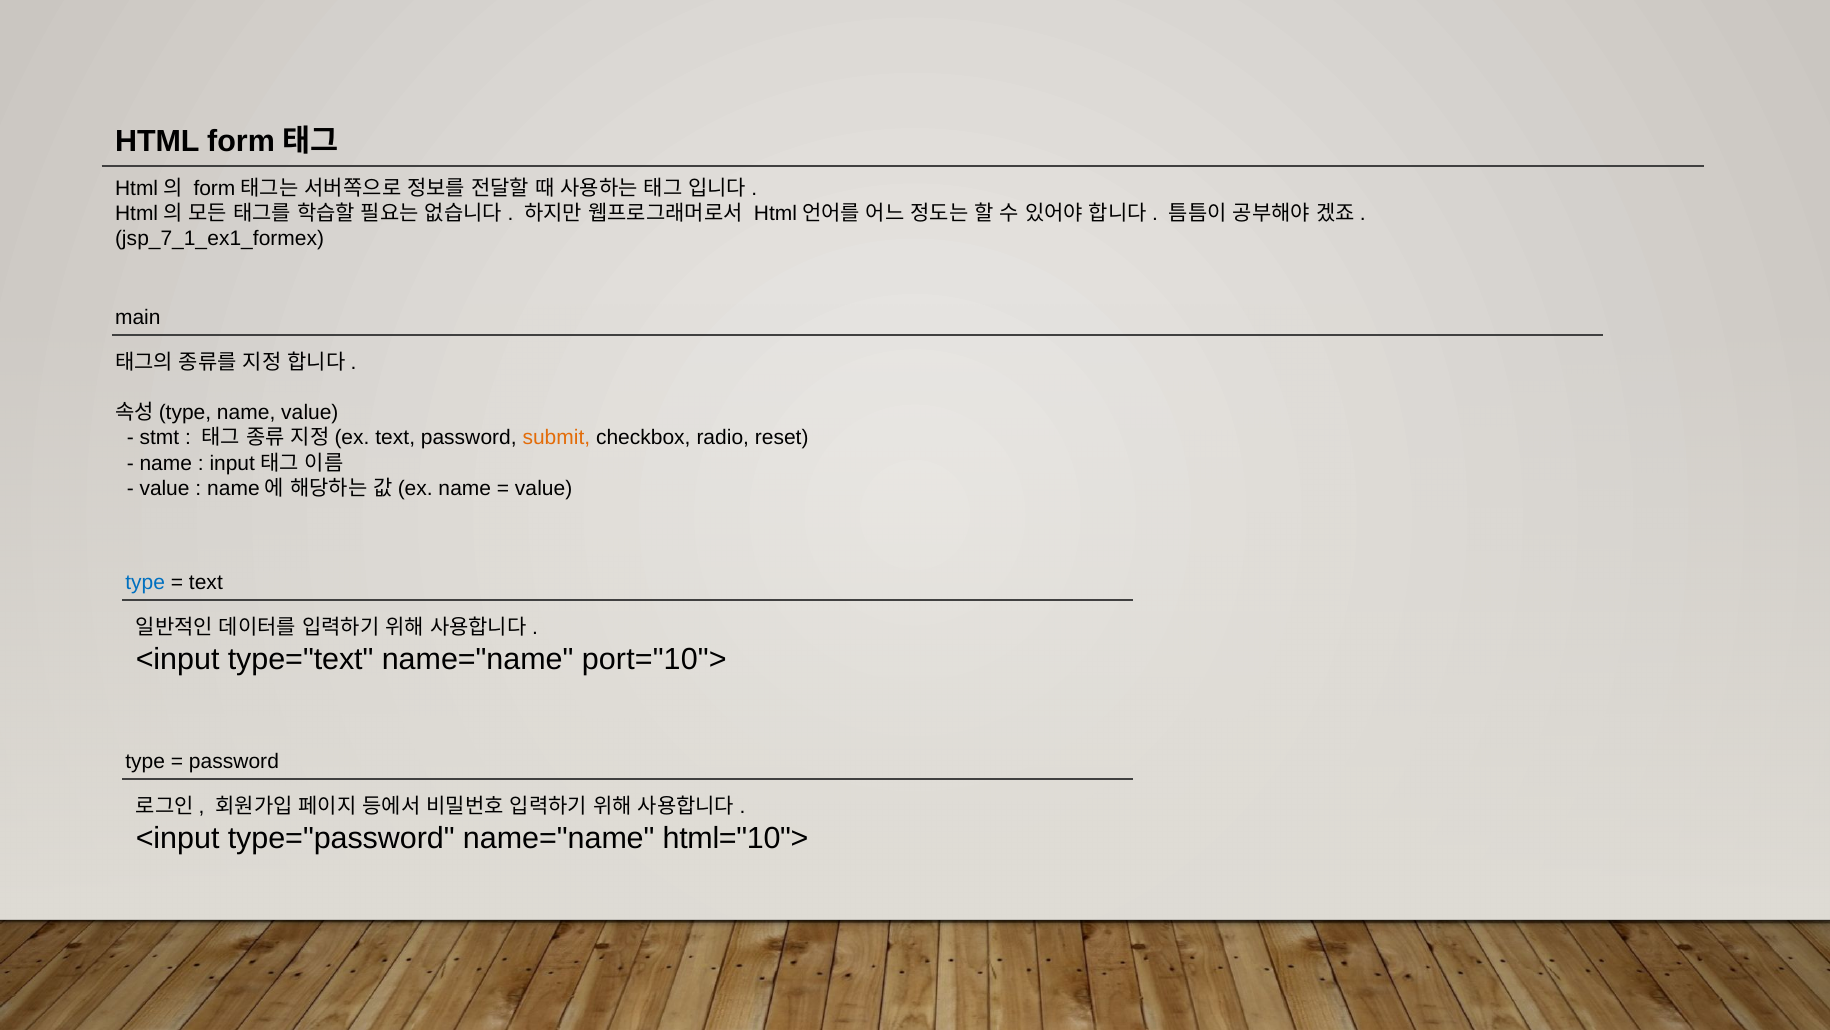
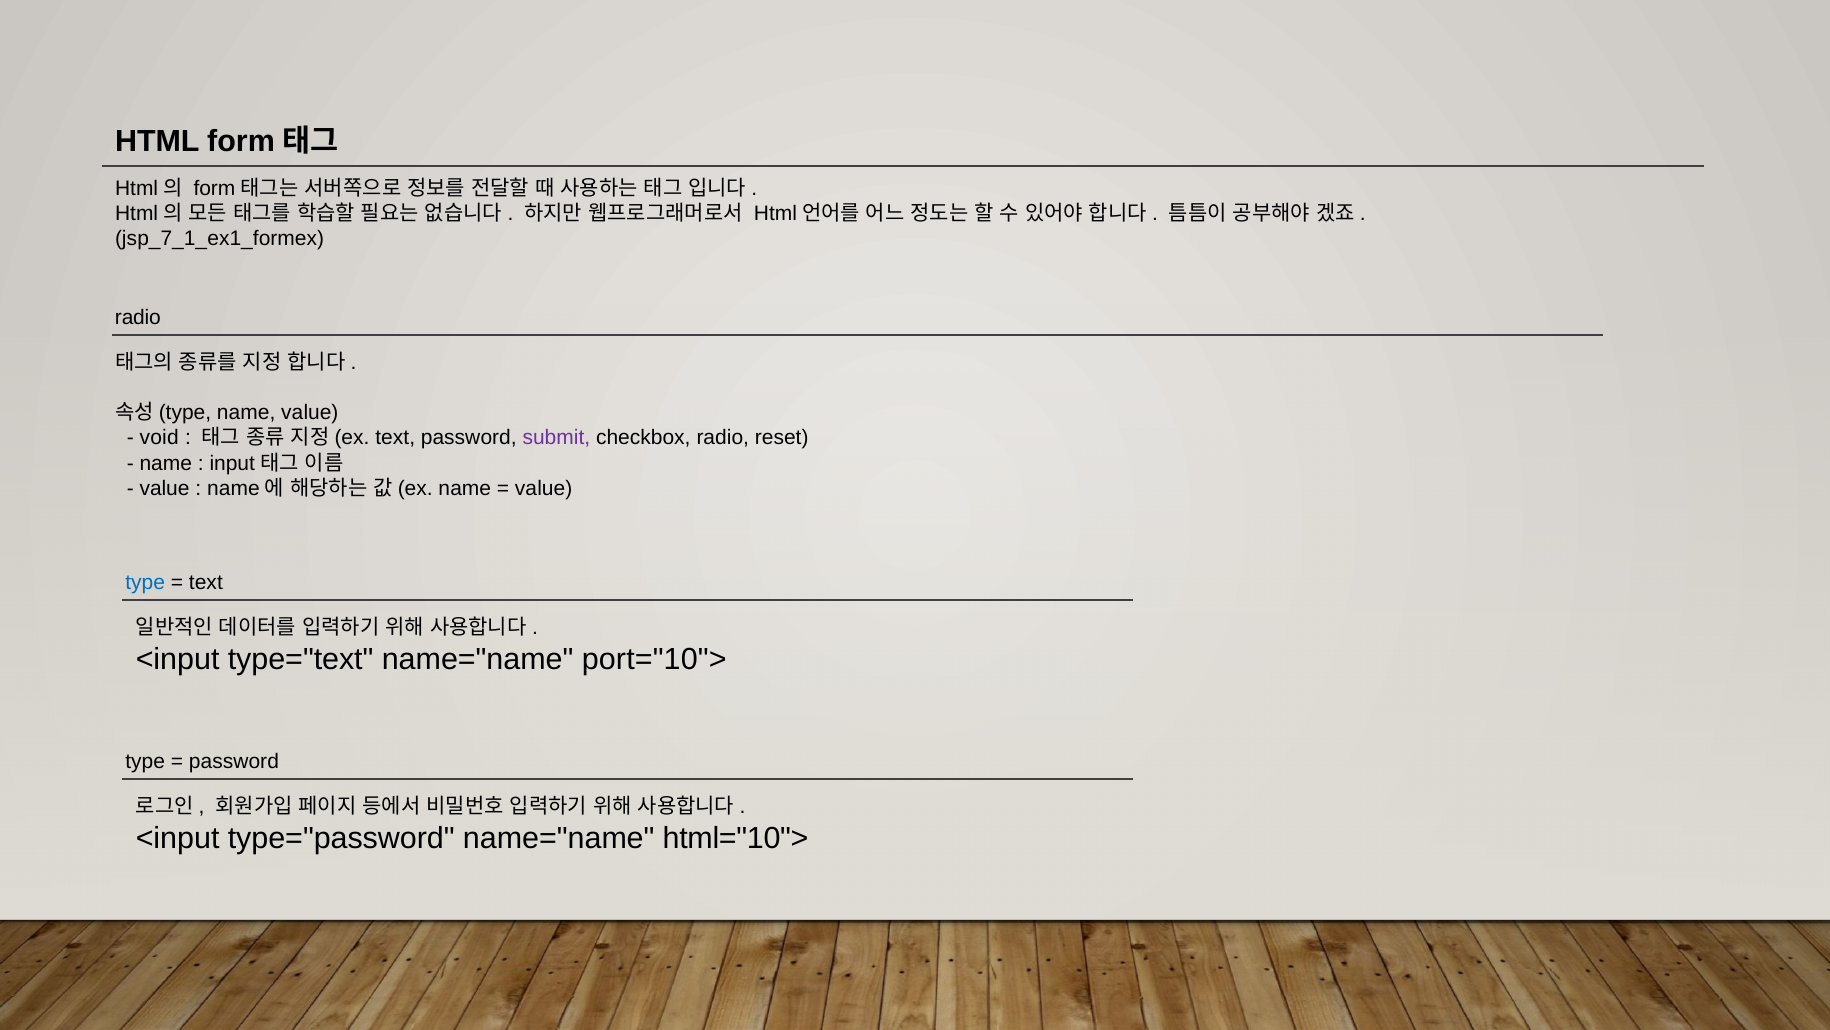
main at (138, 317): main -> radio
stmt: stmt -> void
submit colour: orange -> purple
